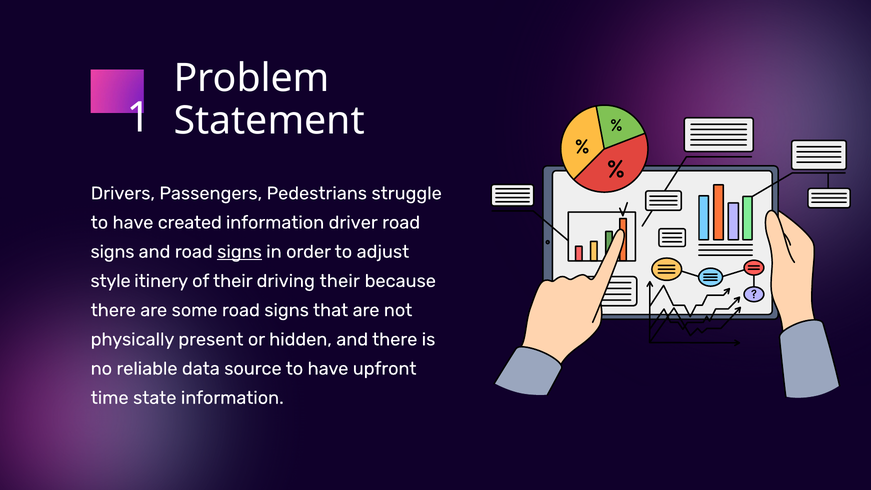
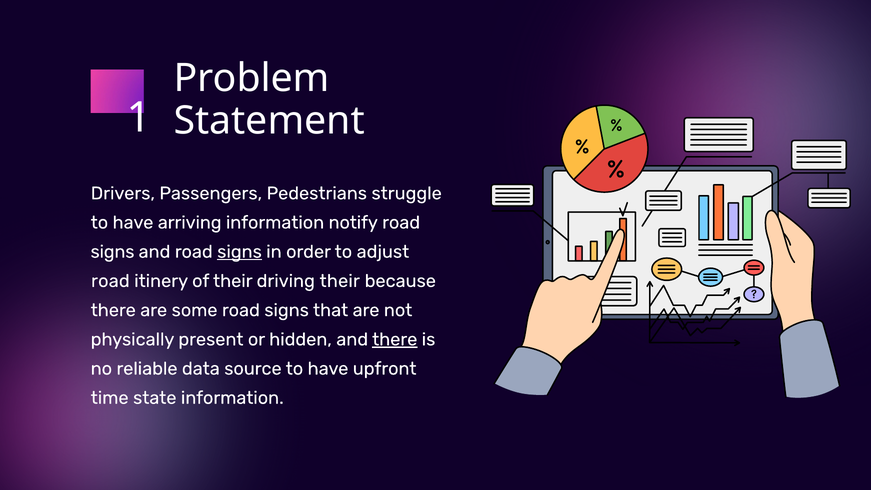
created: created -> arriving
driver: driver -> notify
style at (111, 281): style -> road
there at (395, 339) underline: none -> present
